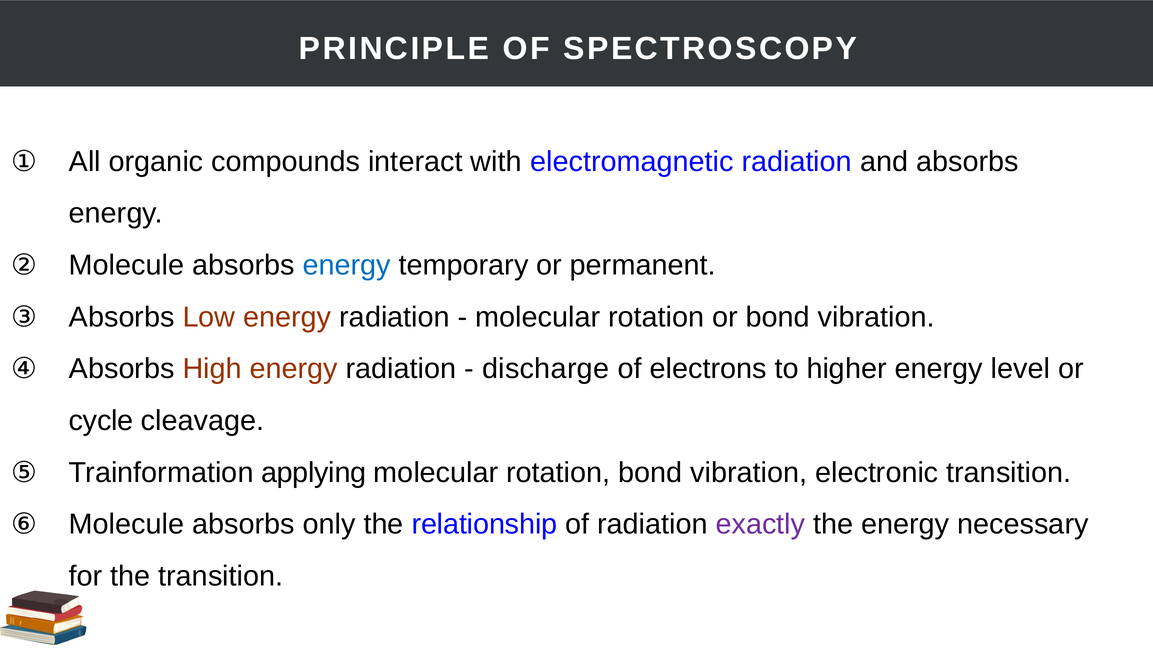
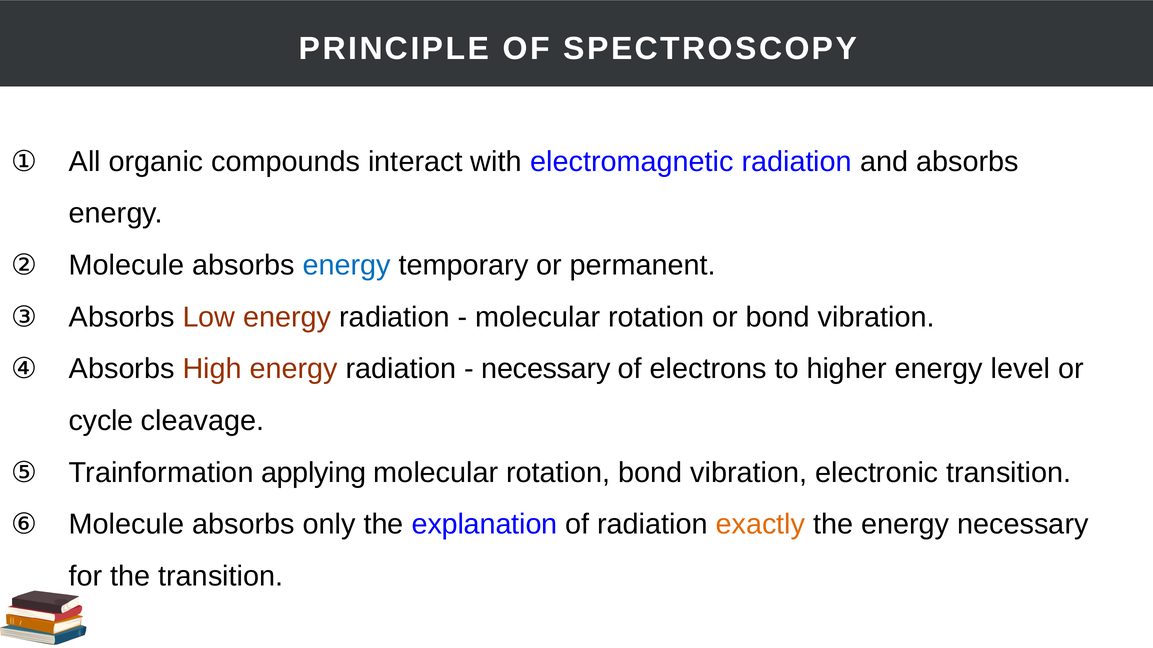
discharge at (546, 369): discharge -> necessary
relationship: relationship -> explanation
exactly colour: purple -> orange
